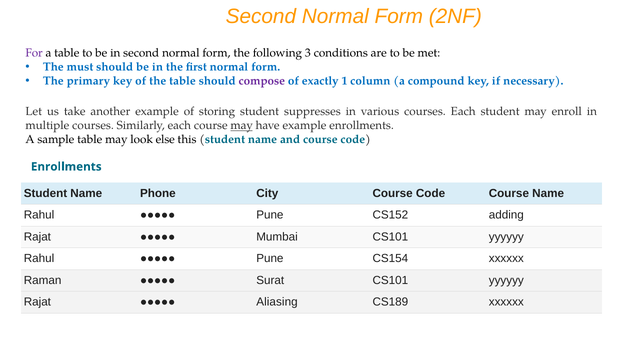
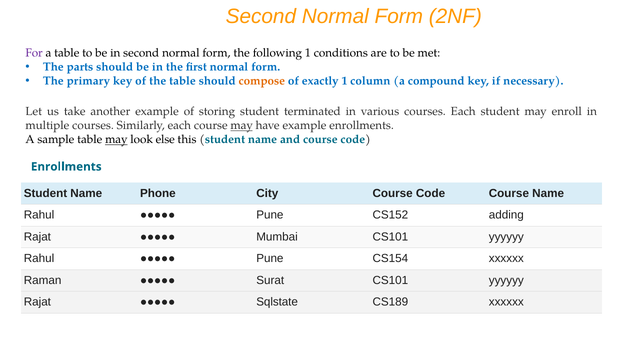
following 3: 3 -> 1
must: must -> parts
compose colour: purple -> orange
suppresses: suppresses -> terminated
may at (116, 140) underline: none -> present
Aliasing: Aliasing -> Sqlstate
